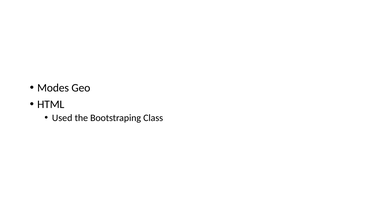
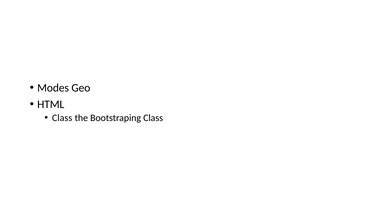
Used at (62, 118): Used -> Class
